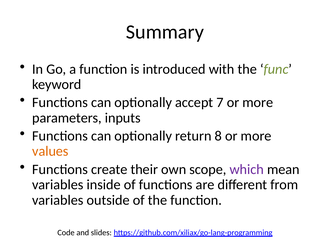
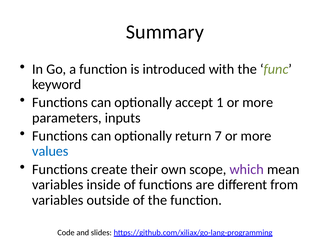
7: 7 -> 1
8: 8 -> 7
values colour: orange -> blue
